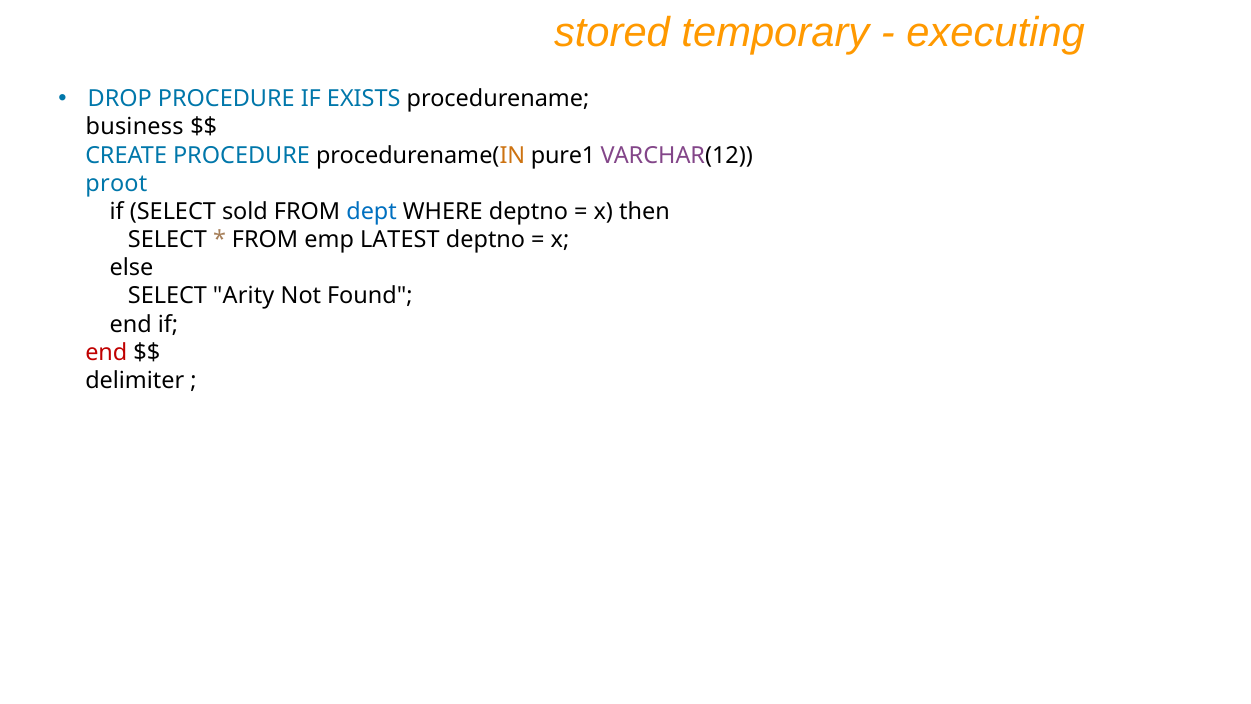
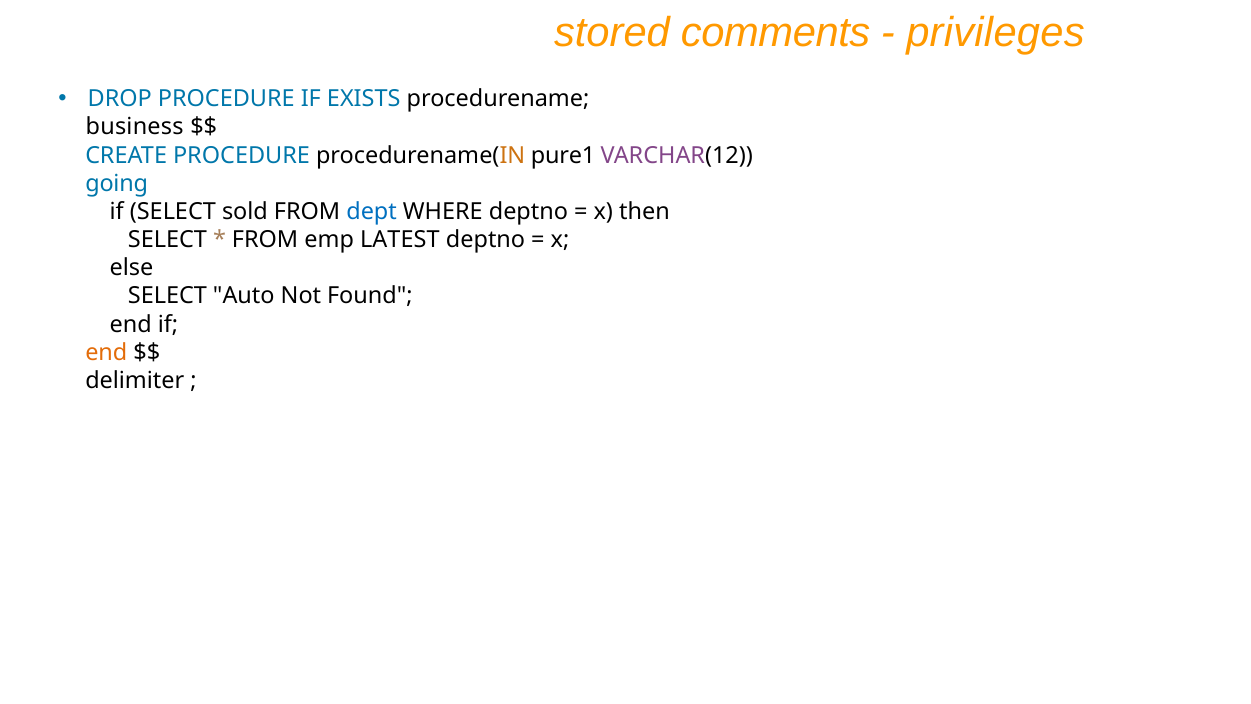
temporary: temporary -> comments
executing: executing -> privileges
proot: proot -> going
Arity: Arity -> Auto
end at (106, 352) colour: red -> orange
